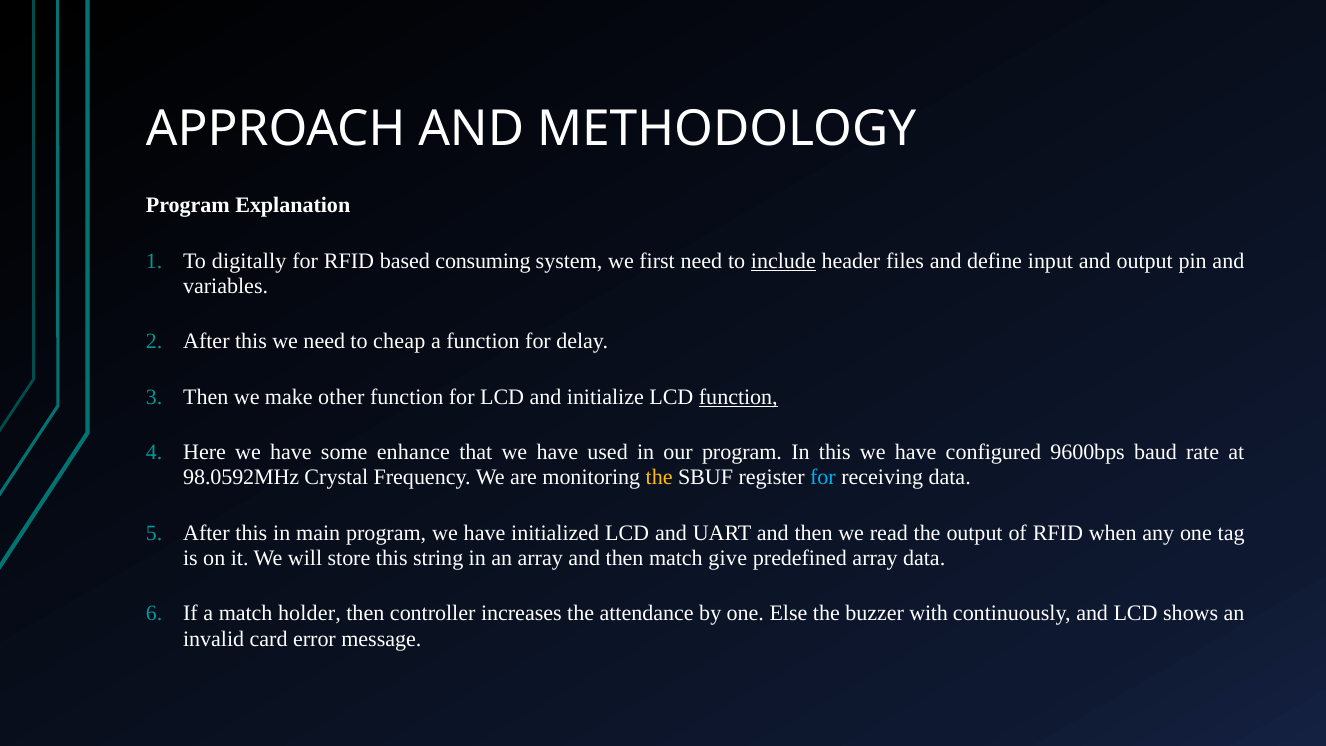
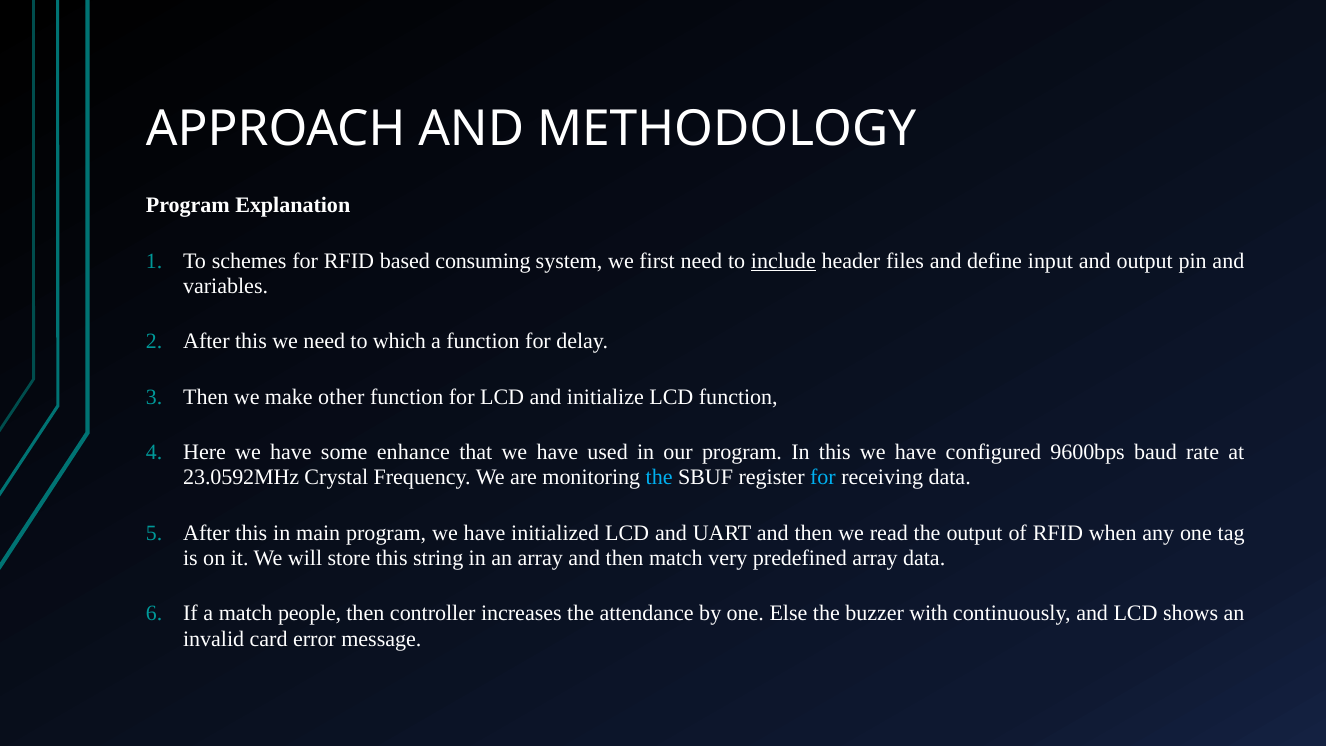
digitally: digitally -> schemes
cheap: cheap -> which
function at (738, 397) underline: present -> none
98.0592MHz: 98.0592MHz -> 23.0592MHz
the at (659, 477) colour: yellow -> light blue
give: give -> very
holder: holder -> people
